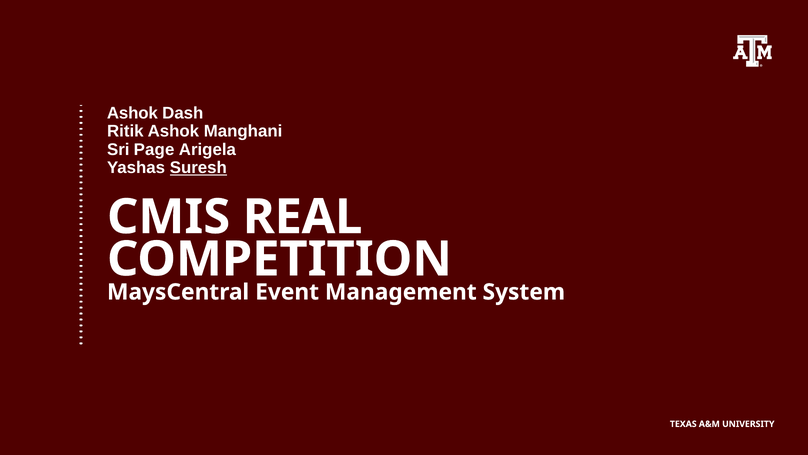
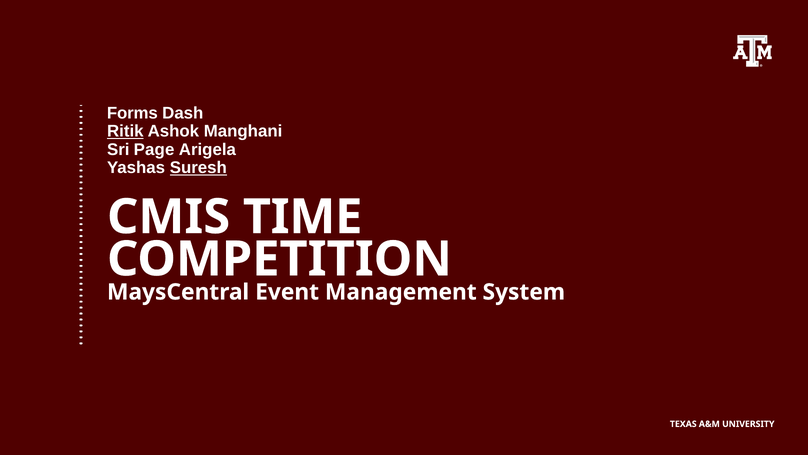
Ashok at (132, 113): Ashok -> Forms
Ritik underline: none -> present
REAL: REAL -> TIME
